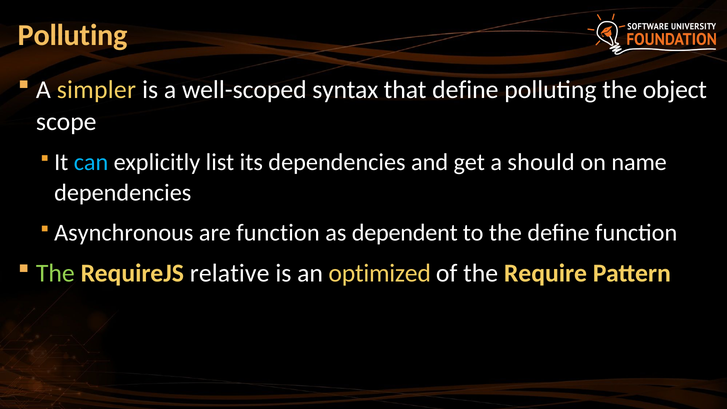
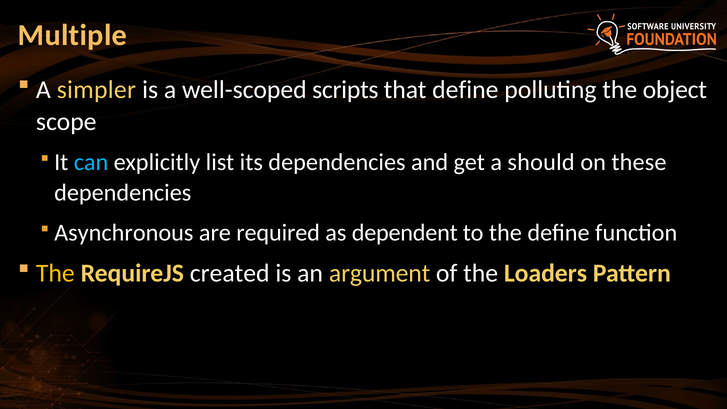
Polluting at (73, 35): Polluting -> Multiple
syntax: syntax -> scripts
name: name -> these
are function: function -> required
The at (55, 273) colour: light green -> yellow
relative: relative -> created
optimized: optimized -> argument
Require: Require -> Loaders
